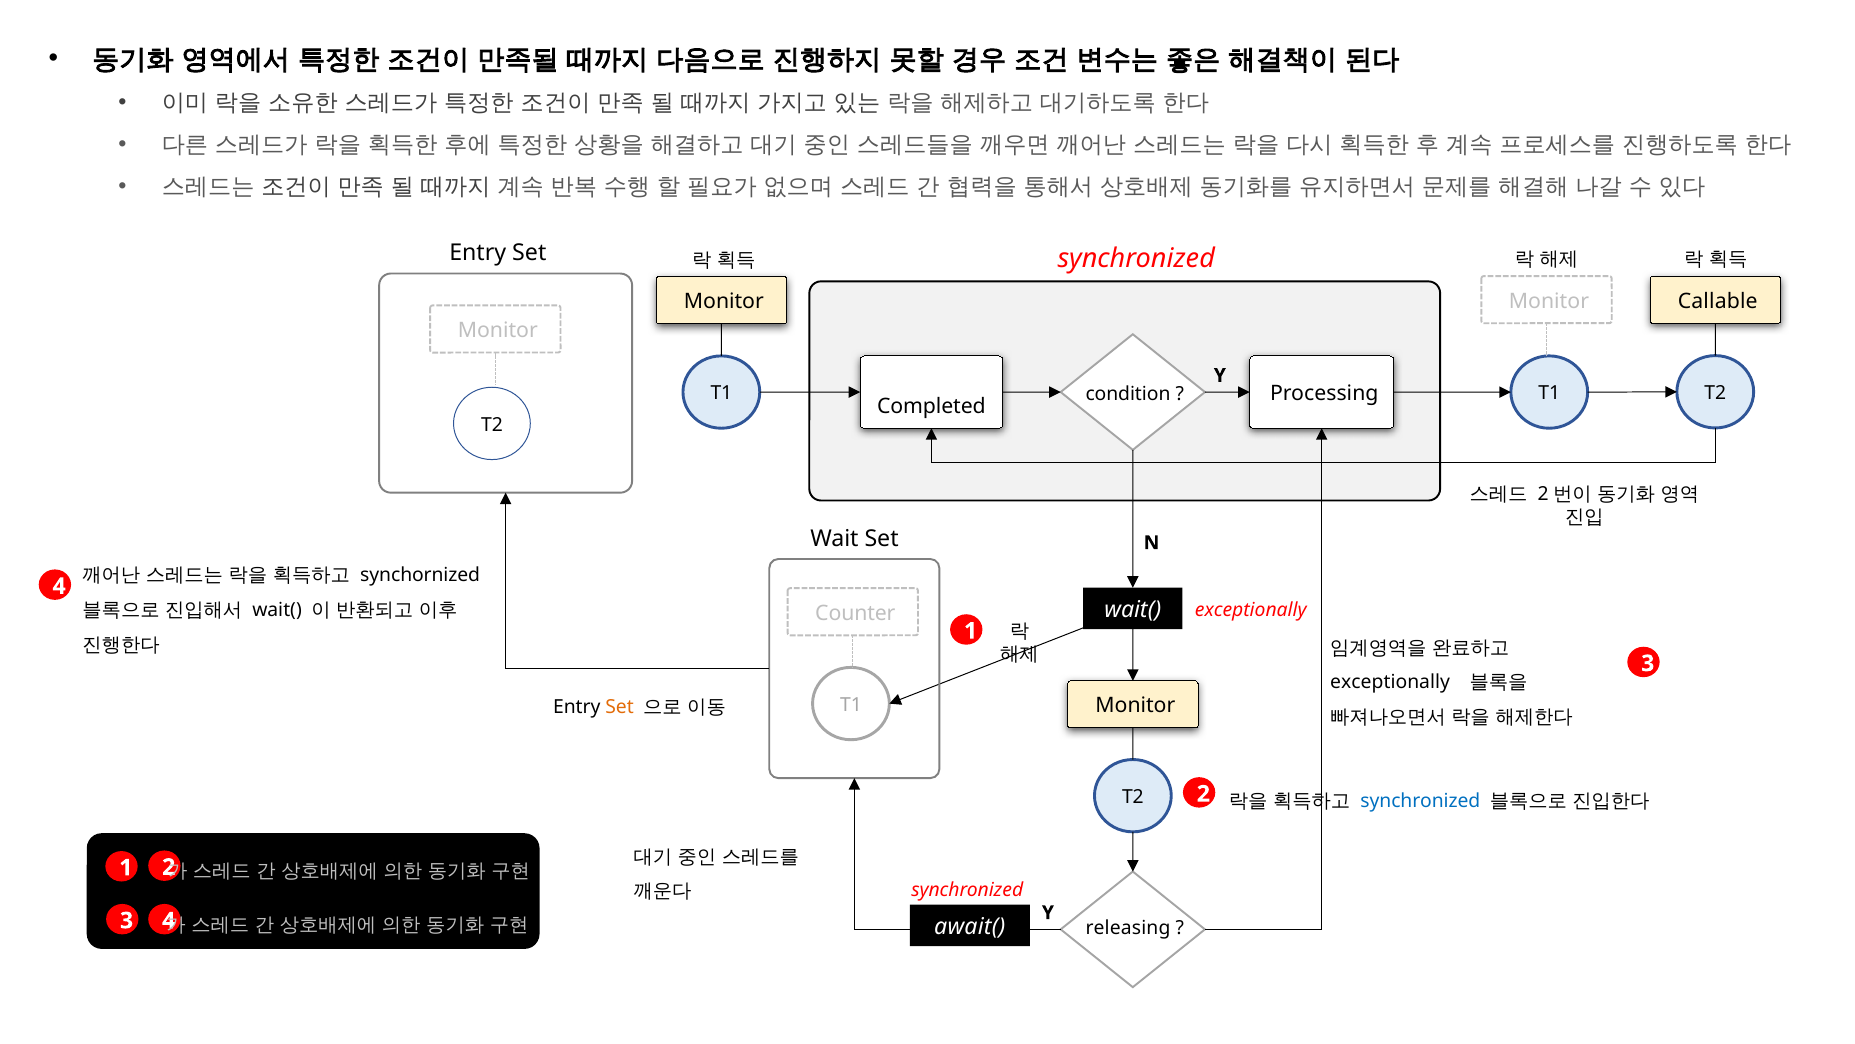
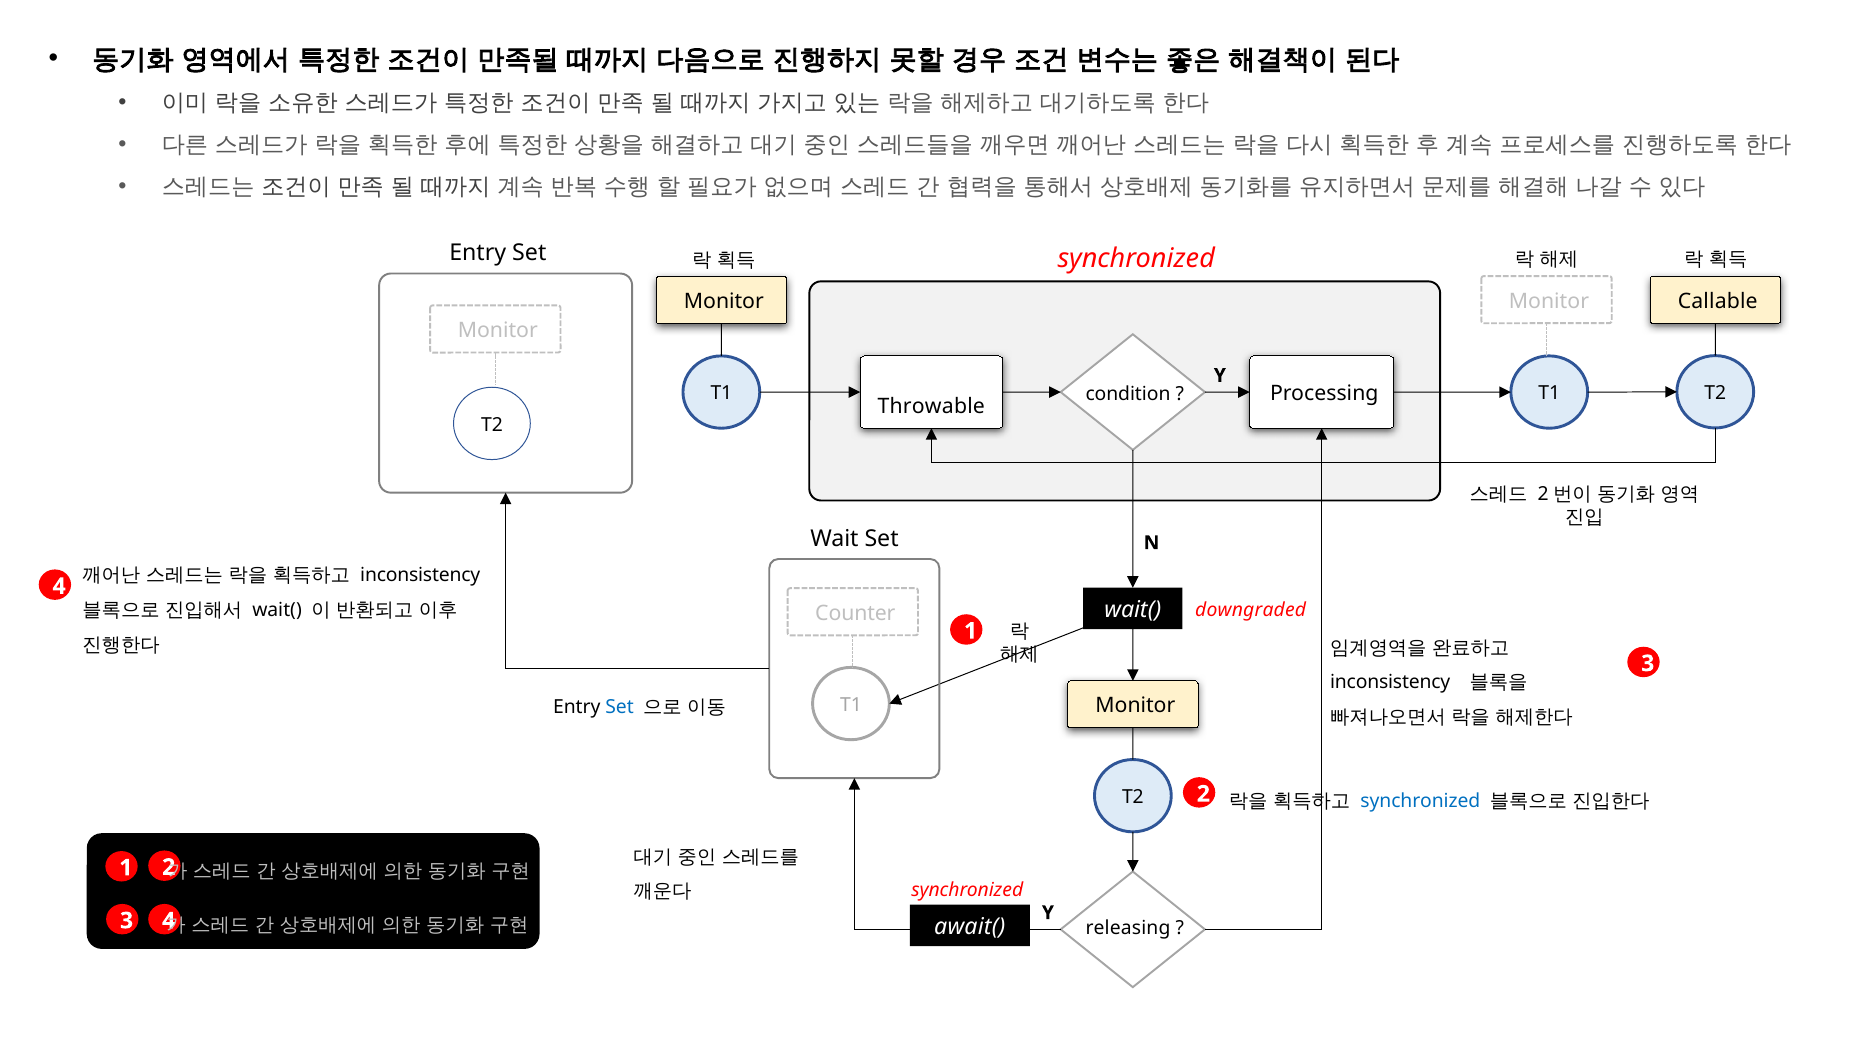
Completed: Completed -> Throwable
synchornized at (420, 575): synchornized -> inconsistency
exceptionally at (1251, 610): exceptionally -> downgraded
exceptionally at (1390, 682): exceptionally -> inconsistency
Set at (620, 707) colour: orange -> blue
